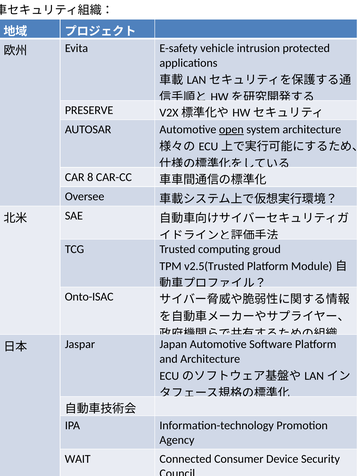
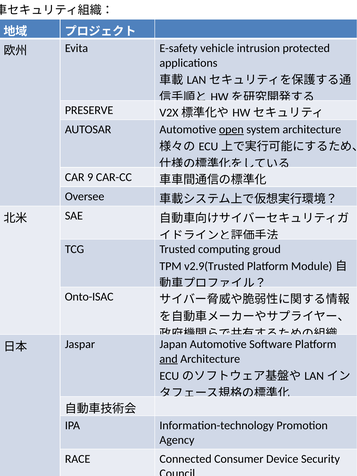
8: 8 -> 9
v2.5(Trusted: v2.5(Trusted -> v2.9(Trusted
and underline: none -> present
WAIT: WAIT -> RACE
